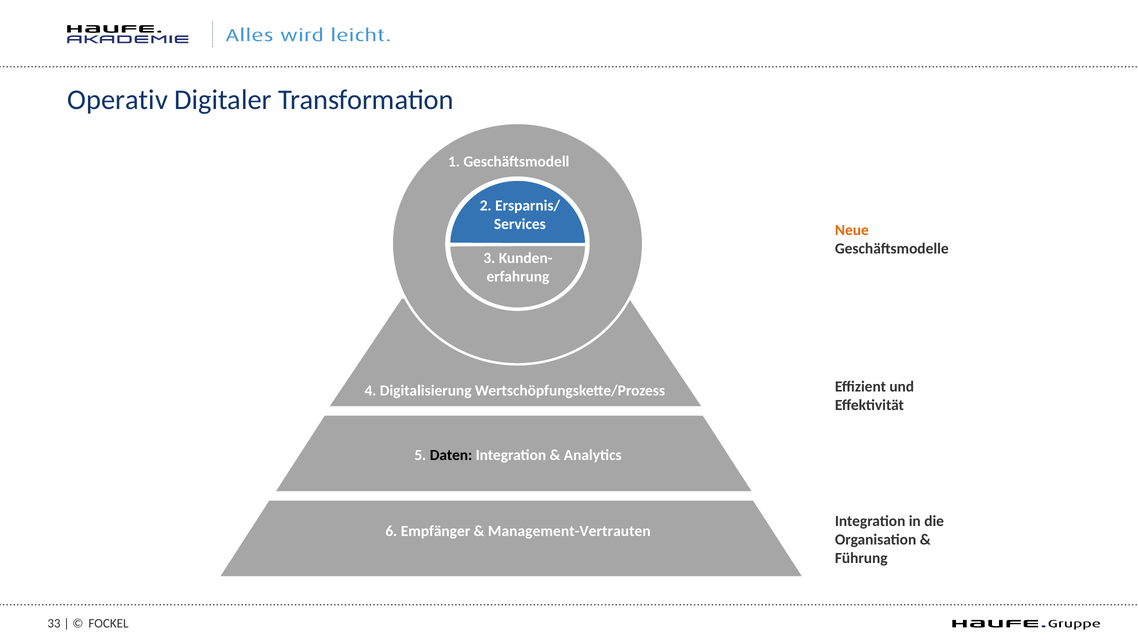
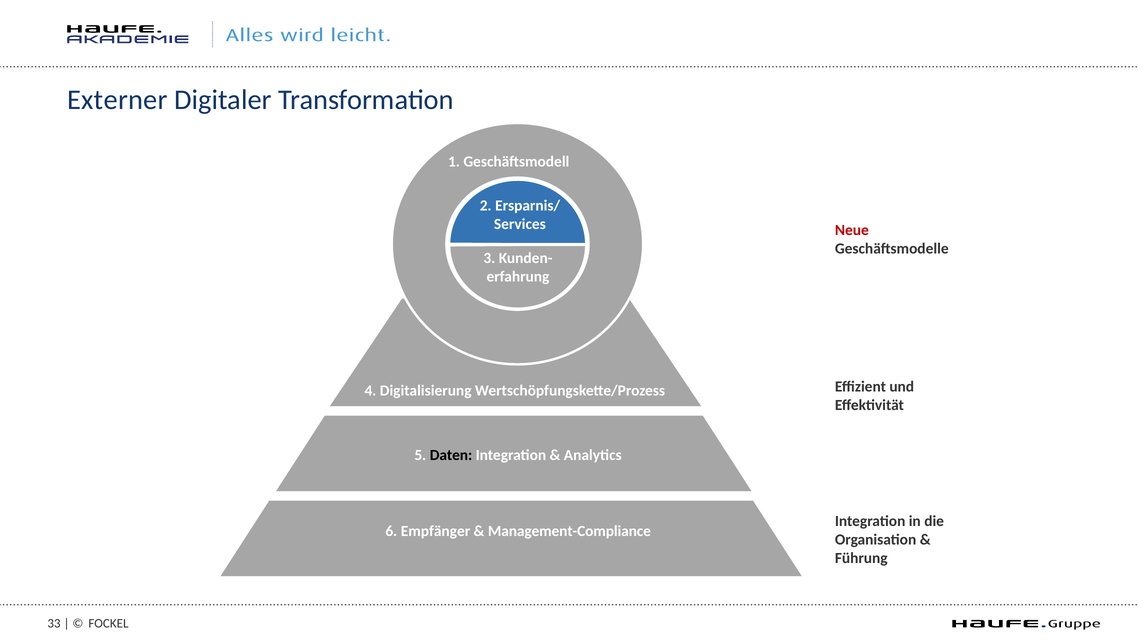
Operativ: Operativ -> Externer
Neue colour: orange -> red
Management-Vertrauten: Management-Vertrauten -> Management-Compliance
